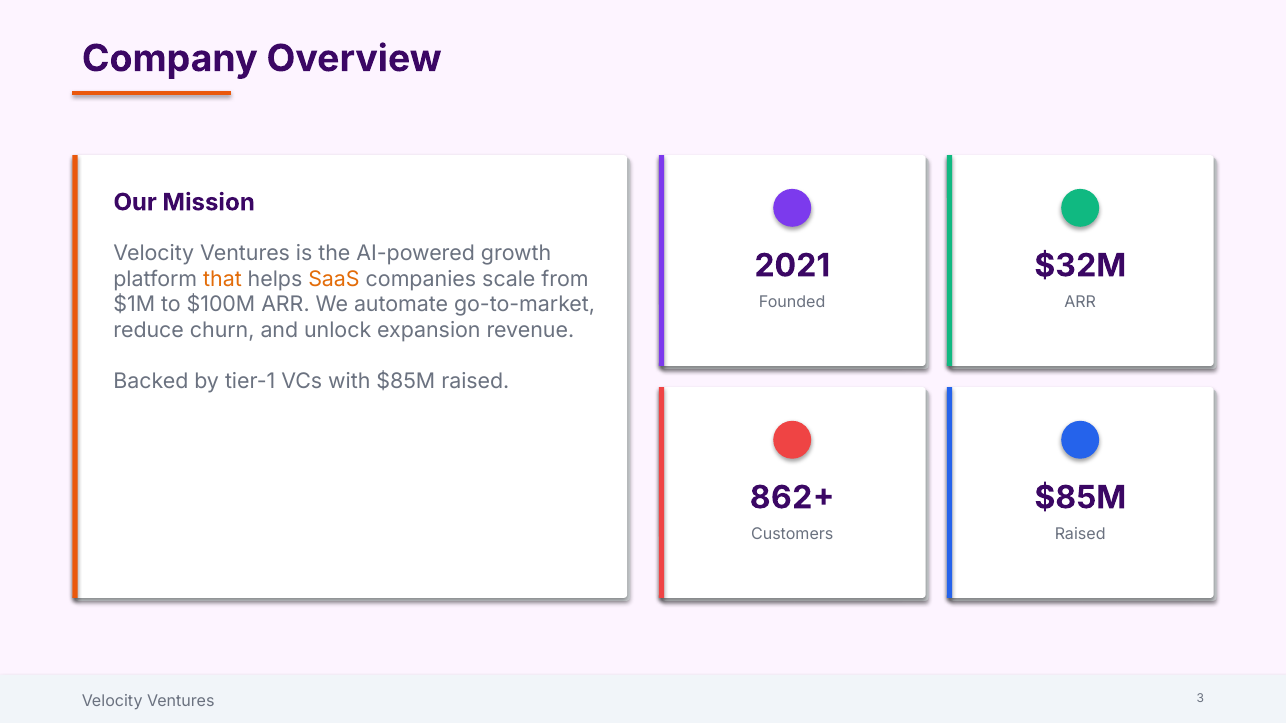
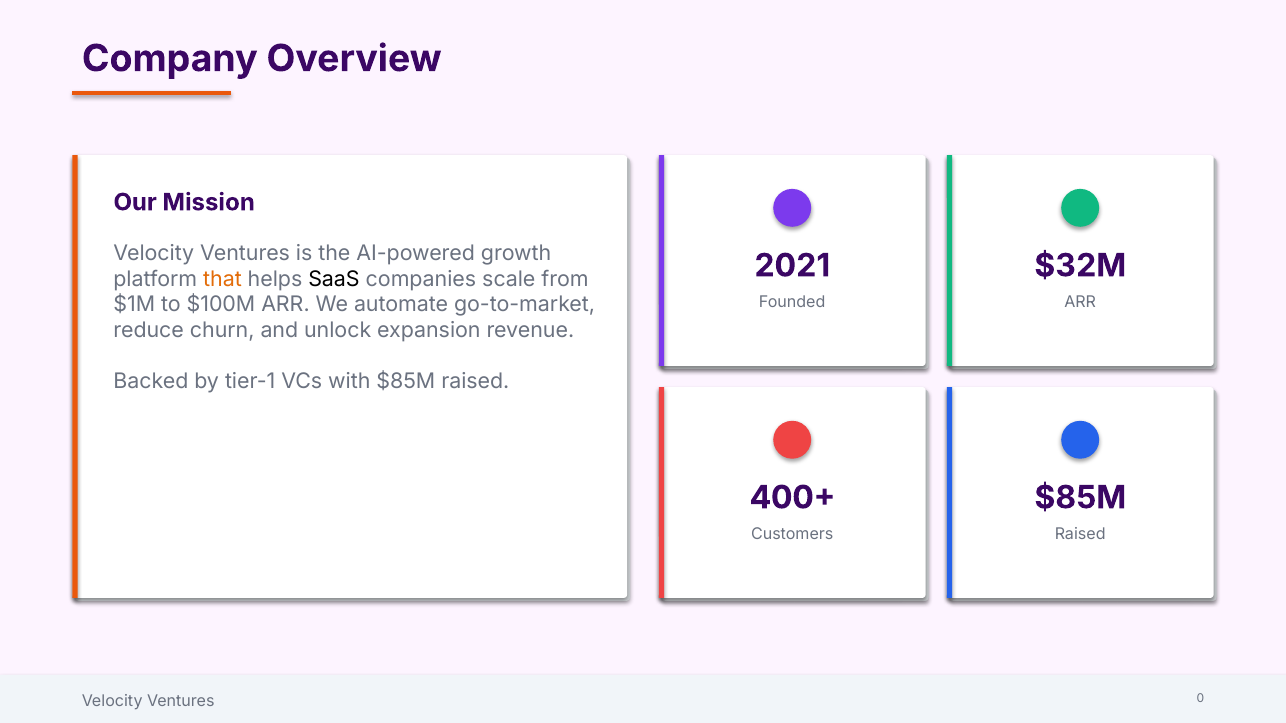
SaaS colour: orange -> black
862+: 862+ -> 400+
3: 3 -> 0
